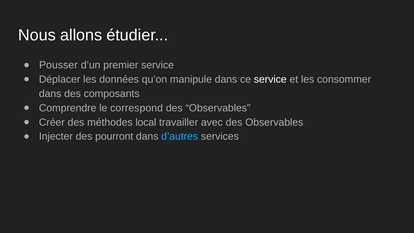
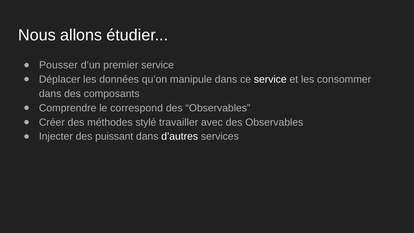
local: local -> stylé
pourront: pourront -> puissant
d’autres colour: light blue -> white
